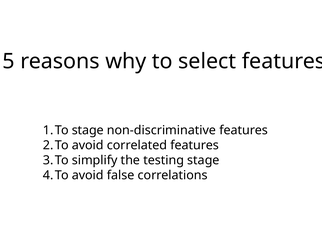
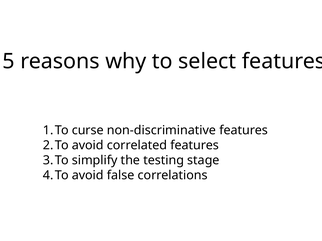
stage at (88, 130): stage -> curse
